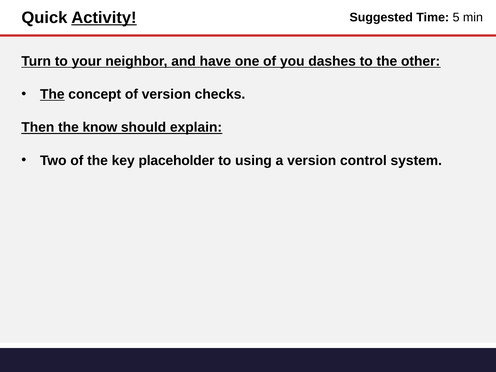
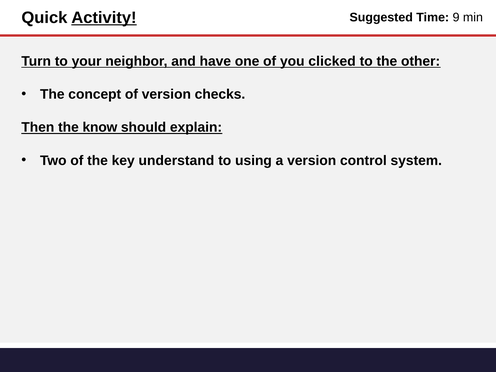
5: 5 -> 9
dashes: dashes -> clicked
The at (52, 94) underline: present -> none
placeholder: placeholder -> understand
